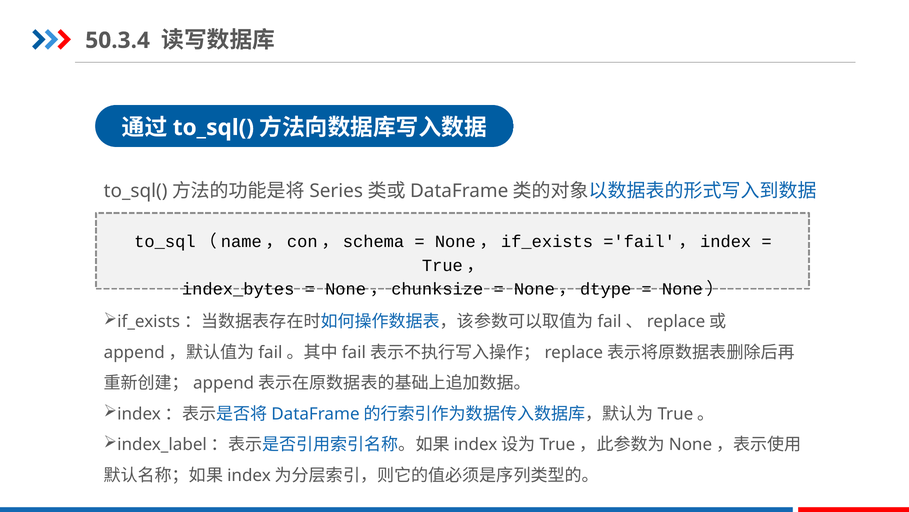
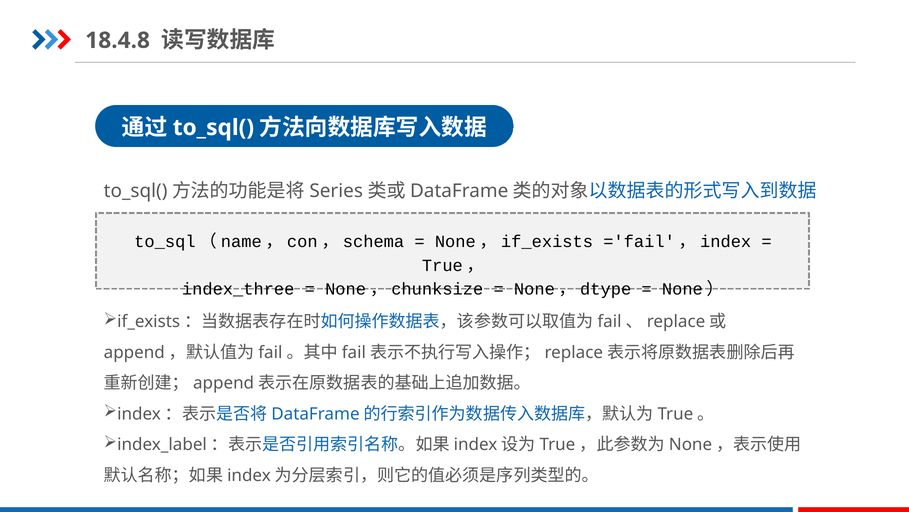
50.3.4: 50.3.4 -> 18.4.8
index_bytes: index_bytes -> index_three
